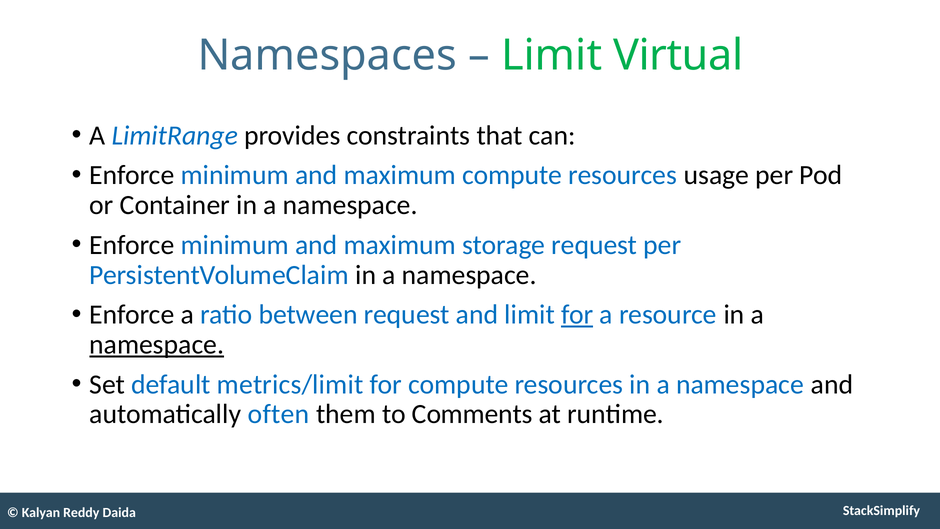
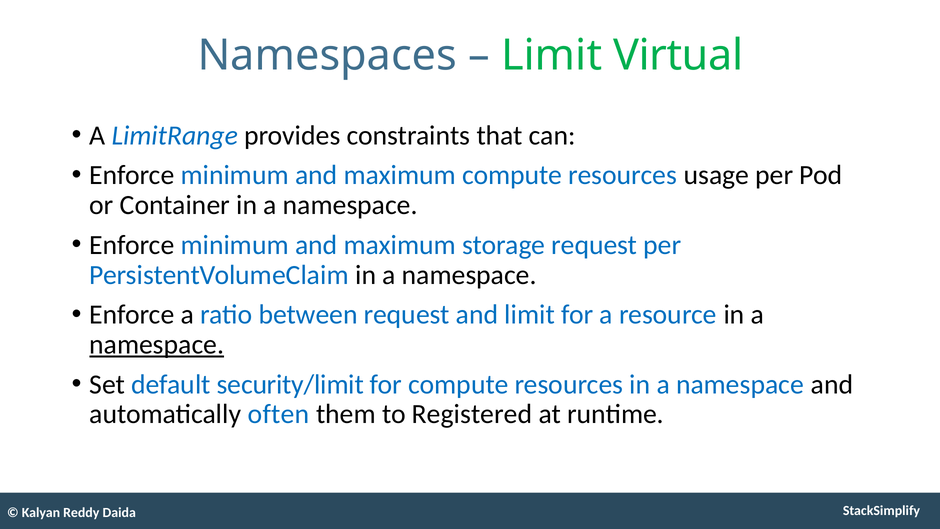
for at (577, 314) underline: present -> none
metrics/limit: metrics/limit -> security/limit
Comments: Comments -> Registered
